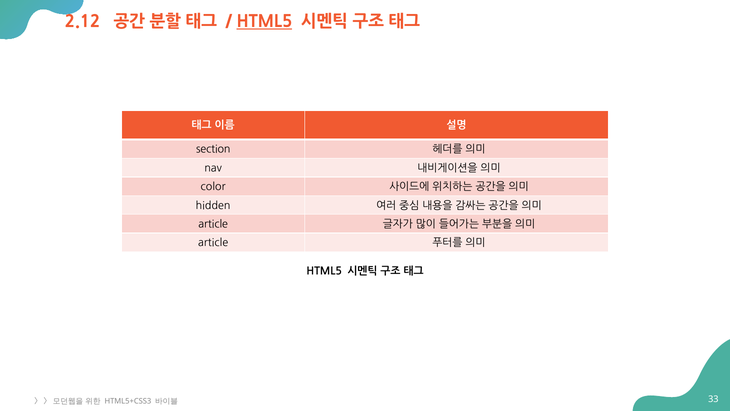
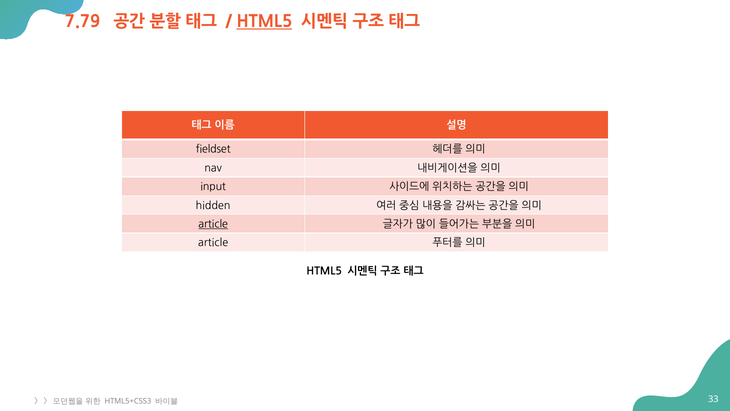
2.12: 2.12 -> 7.79
section: section -> fieldset
color: color -> input
article at (213, 224) underline: none -> present
